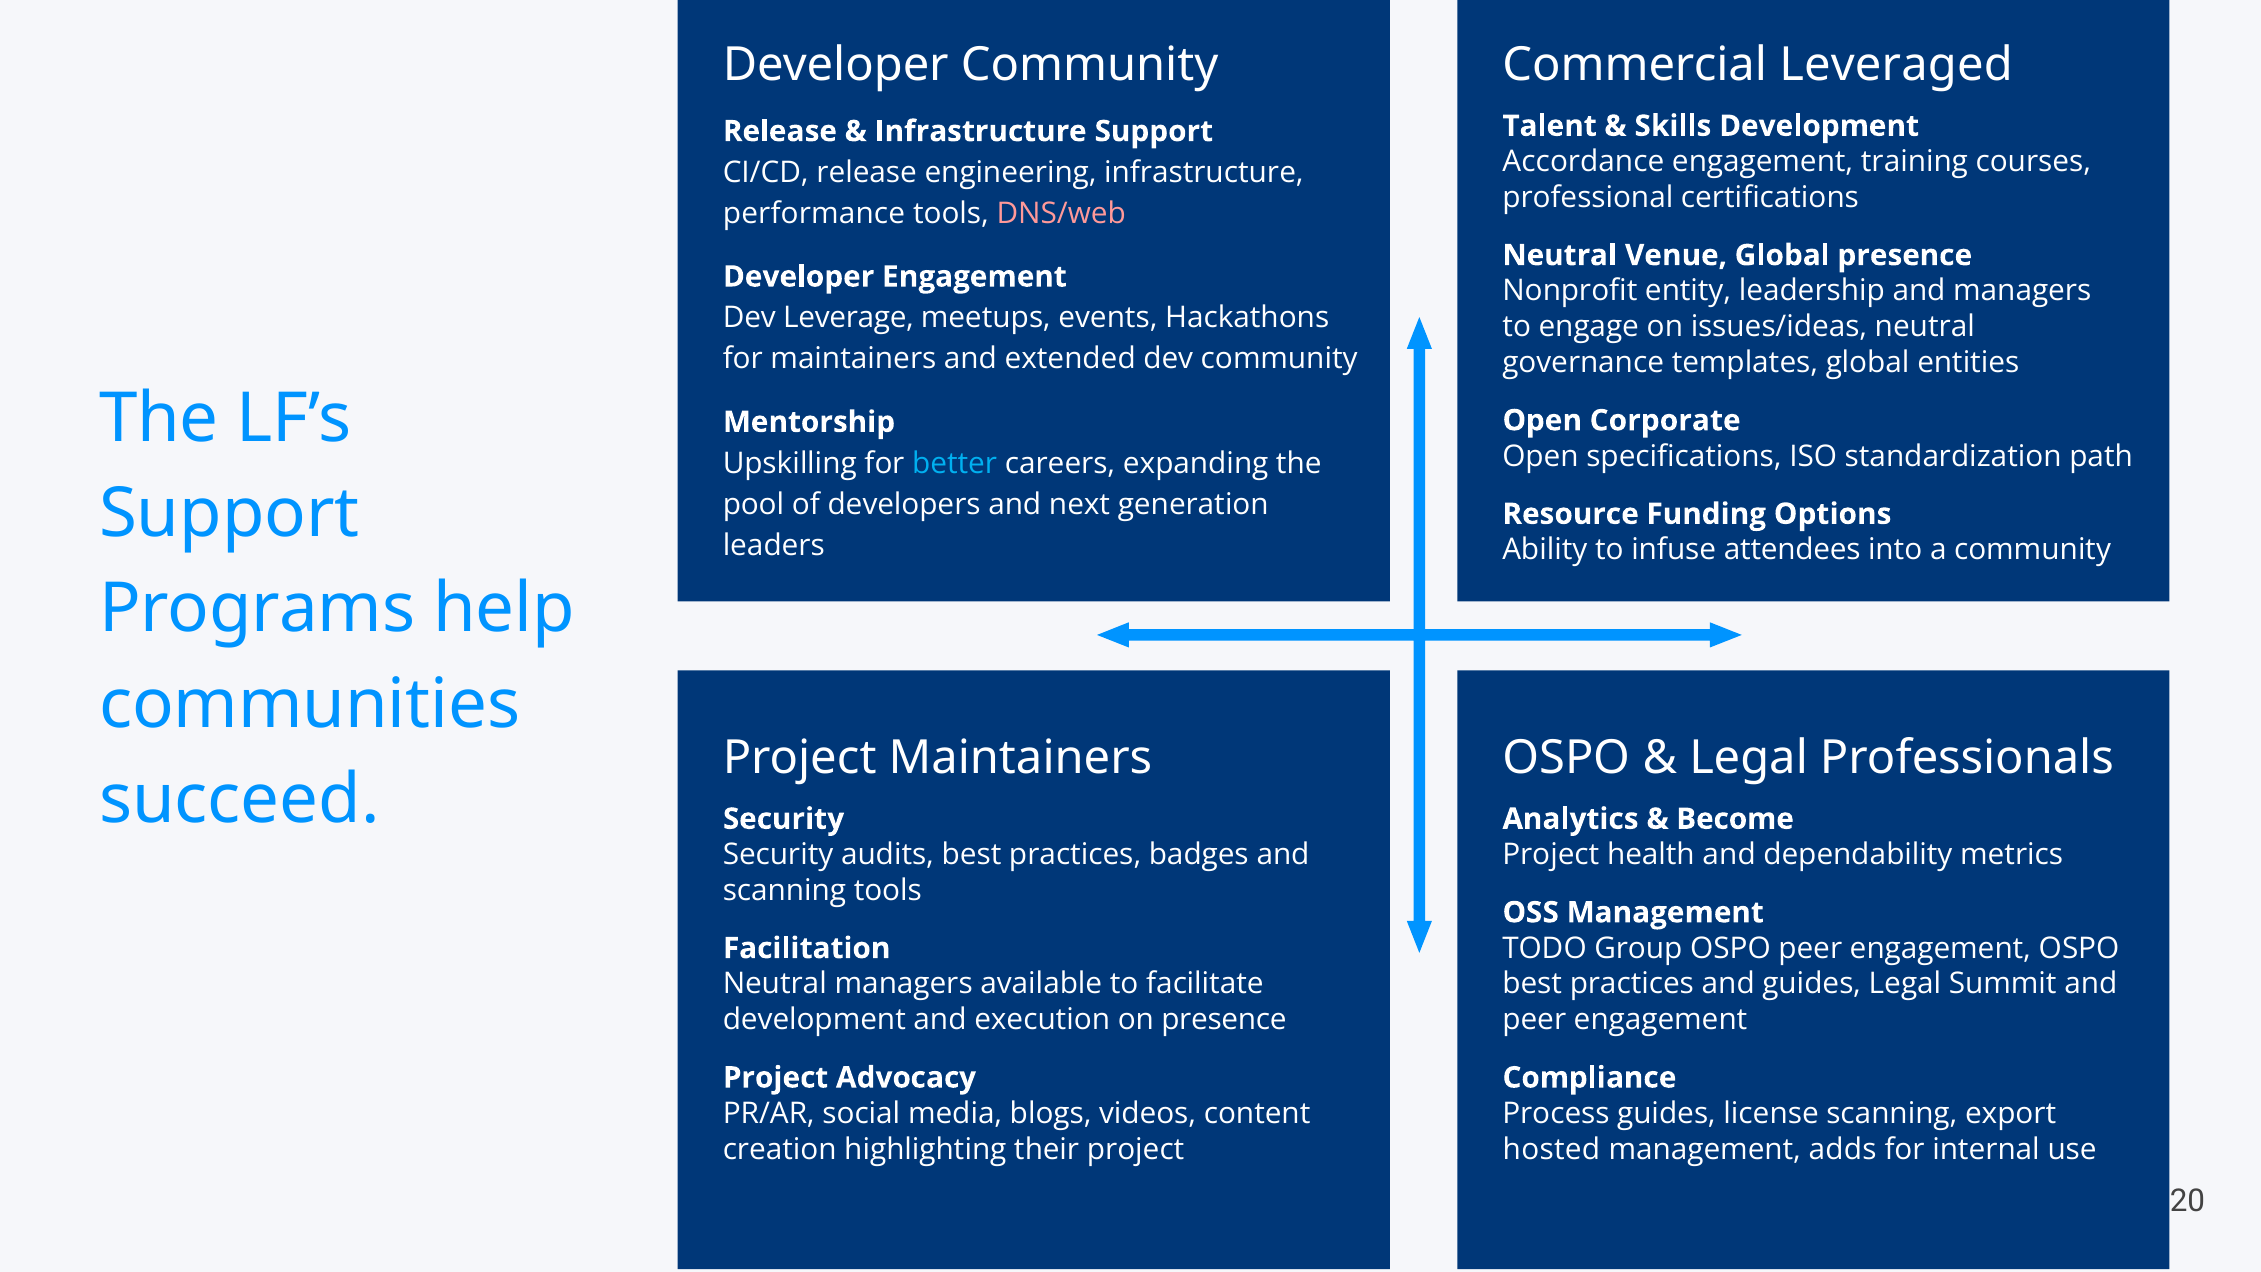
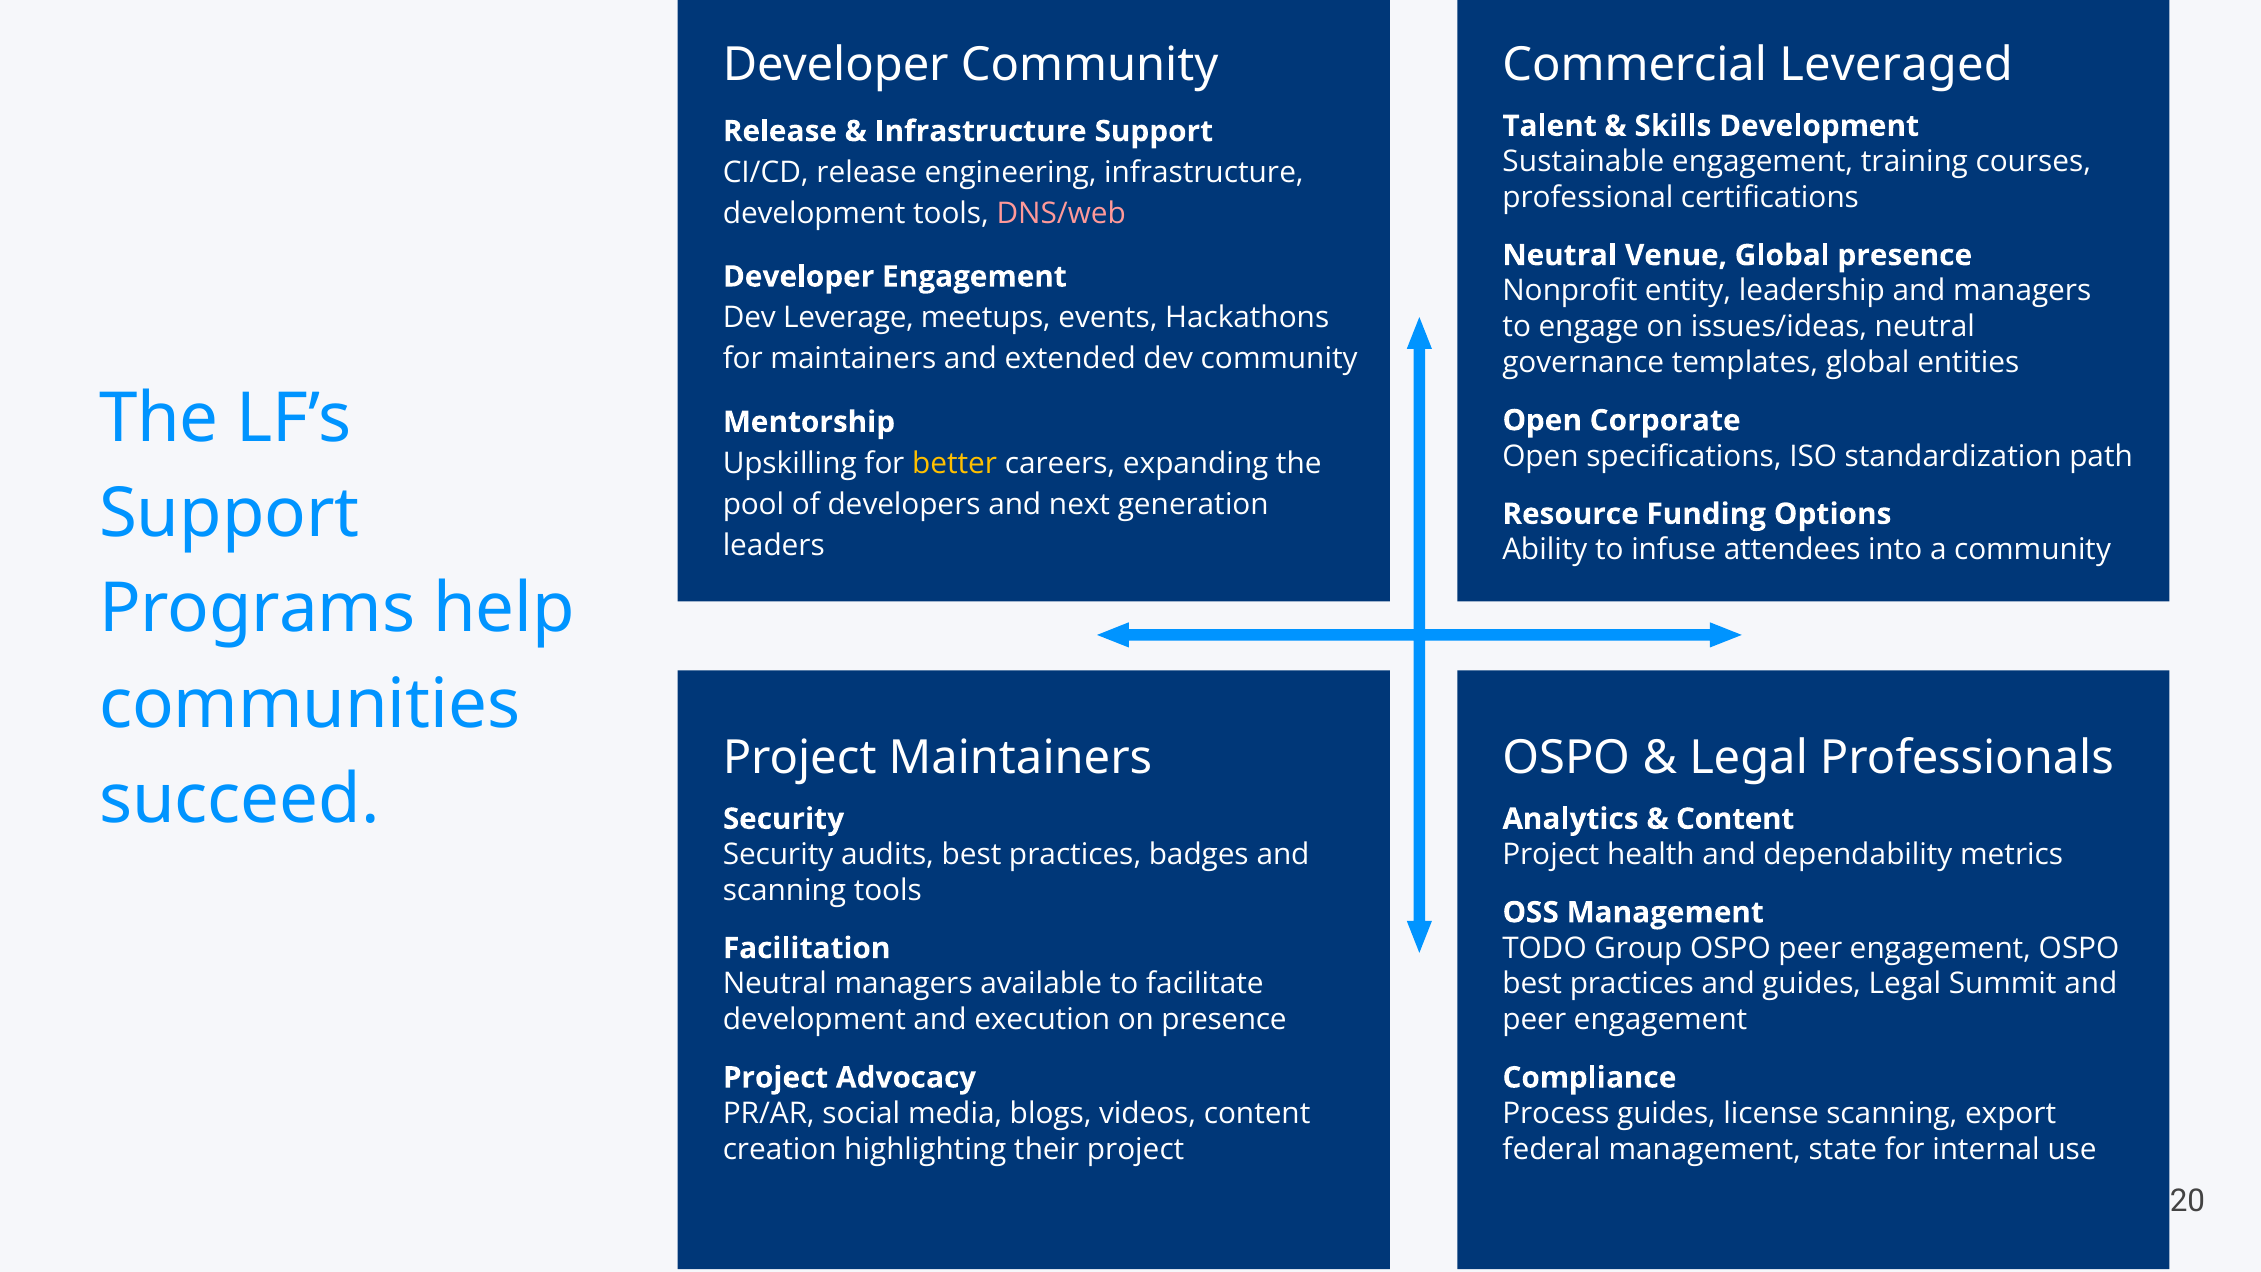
Accordance: Accordance -> Sustainable
performance at (814, 214): performance -> development
better colour: light blue -> yellow
Become at (1735, 819): Become -> Content
hosted: hosted -> federal
adds: adds -> state
